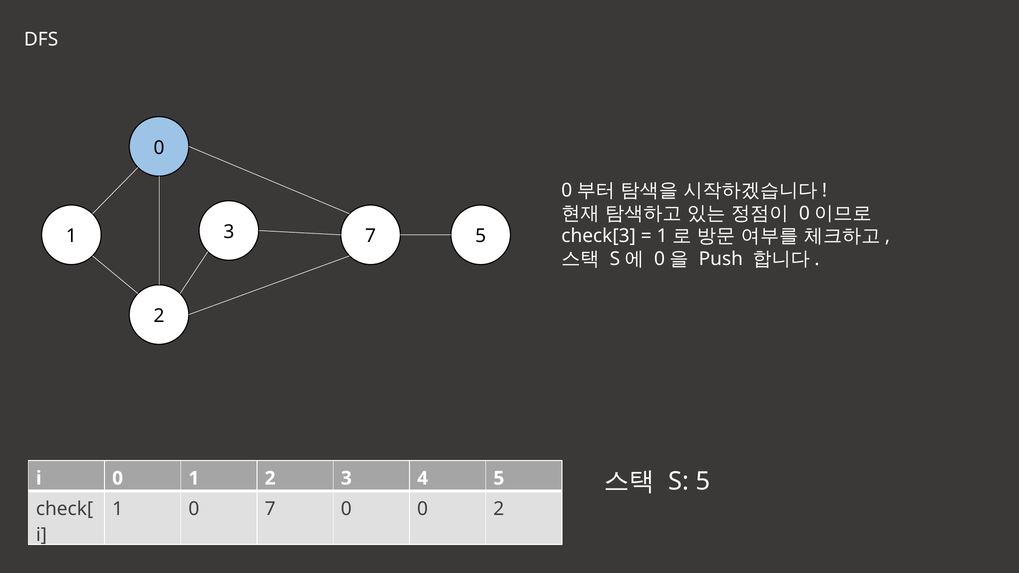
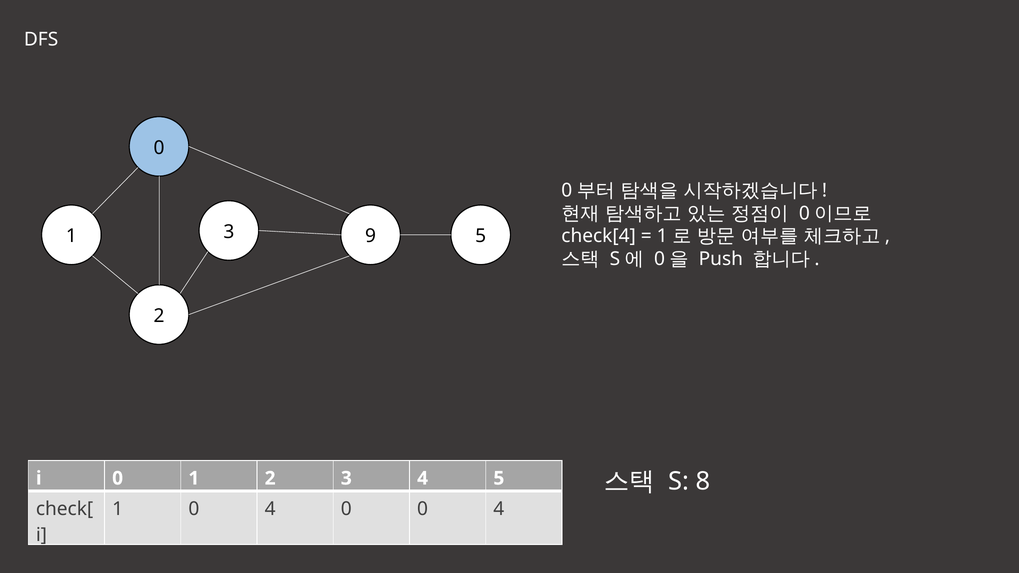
3 7: 7 -> 9
check[3: check[3 -> check[4
S 5: 5 -> 8
1 0 7: 7 -> 4
0 0 2: 2 -> 4
